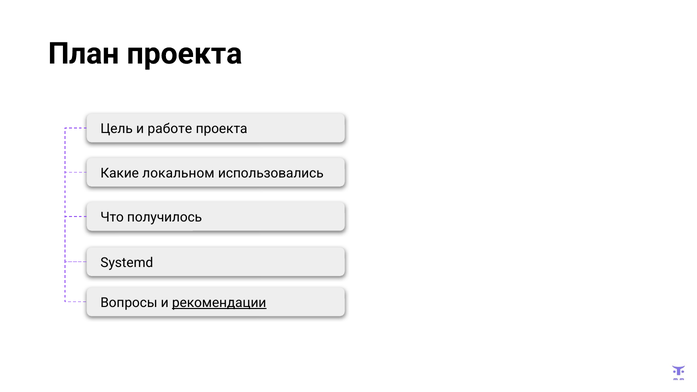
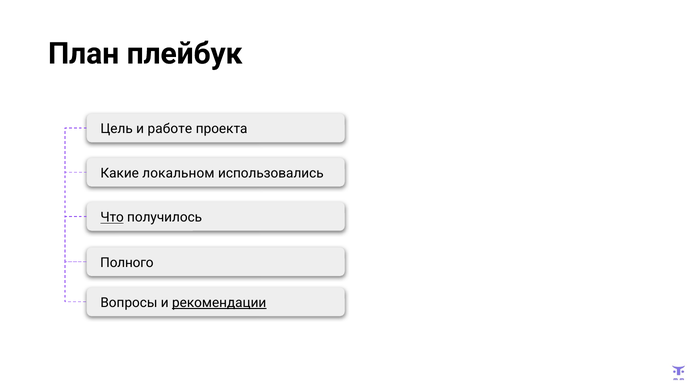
План проекта: проекта -> плейбук
Что underline: none -> present
Systemd: Systemd -> Полного
